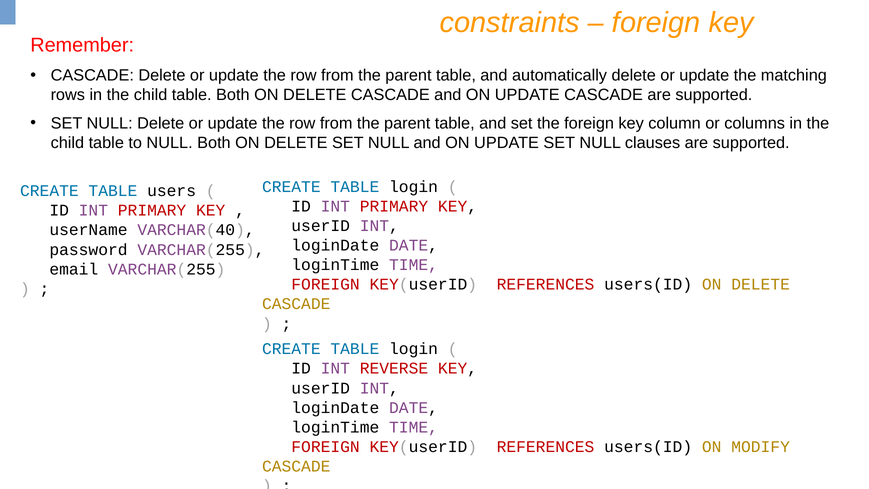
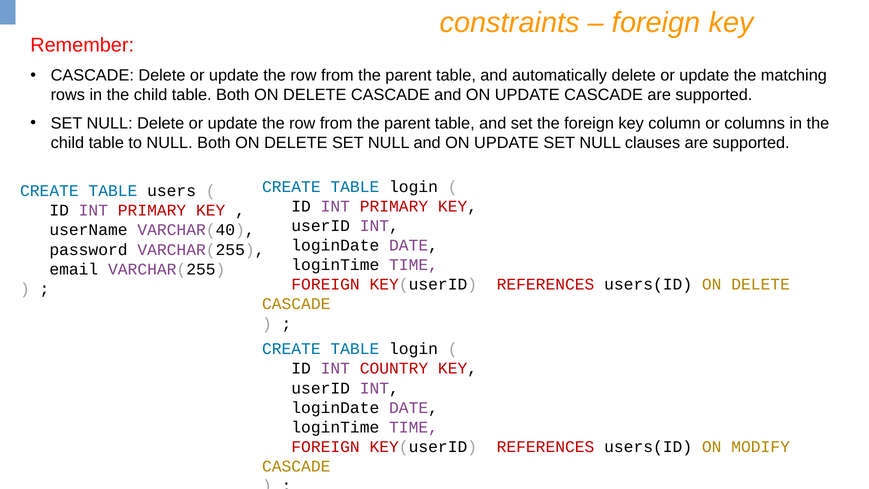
REVERSE: REVERSE -> COUNTRY
